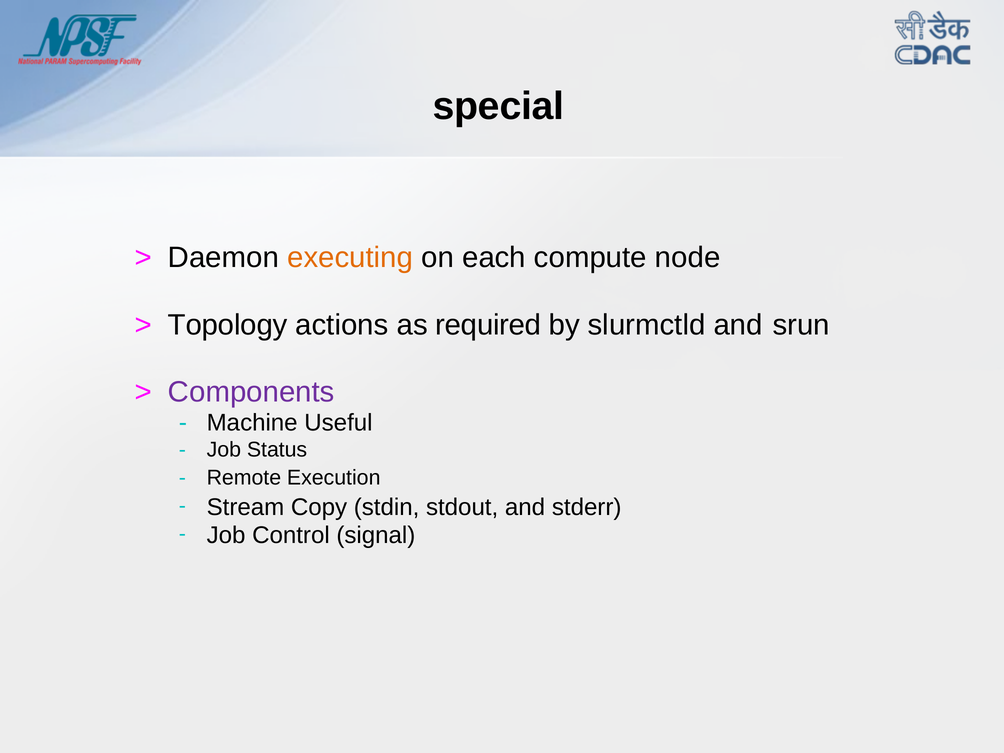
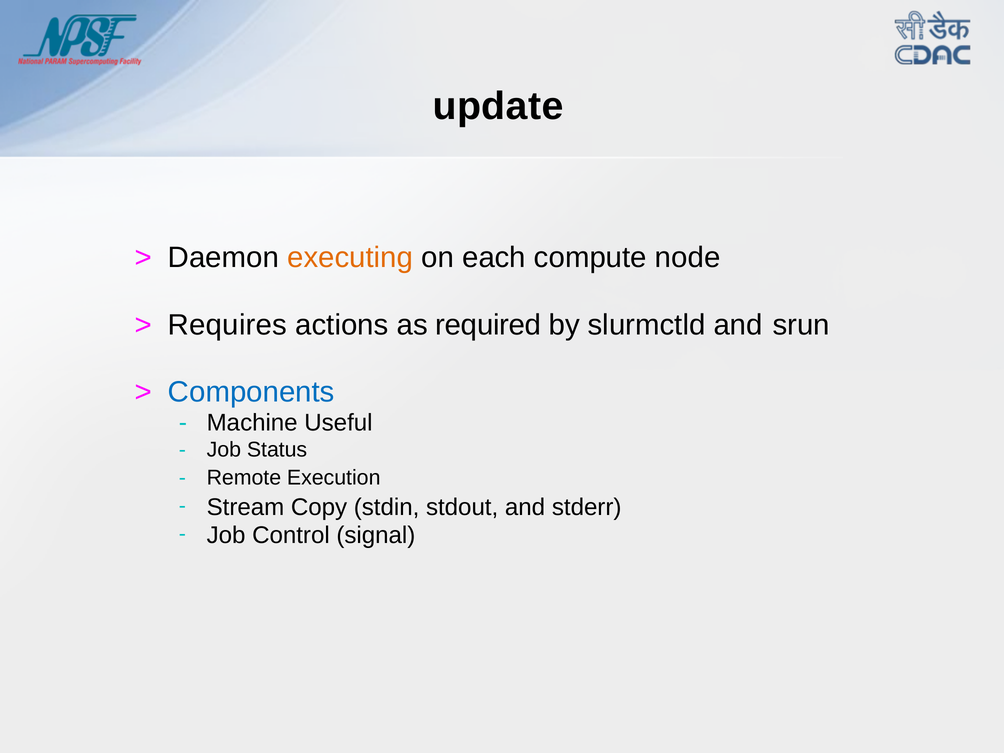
special: special -> update
Topology: Topology -> Requires
Components colour: purple -> blue
